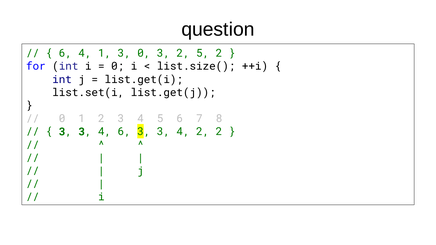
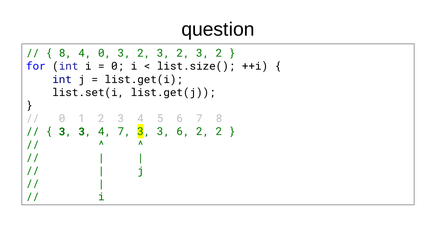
6 at (65, 53): 6 -> 8
4 1: 1 -> 0
0 at (144, 53): 0 -> 2
5 at (203, 53): 5 -> 3
4 6: 6 -> 7
4 at (183, 132): 4 -> 6
